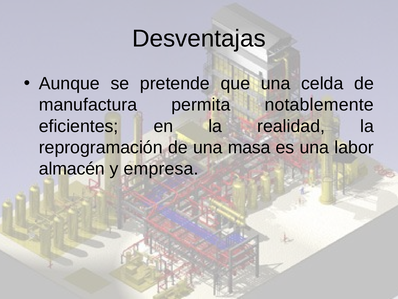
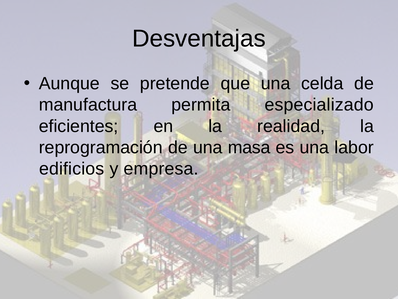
notablemente: notablemente -> especializado
almacén: almacén -> edificios
